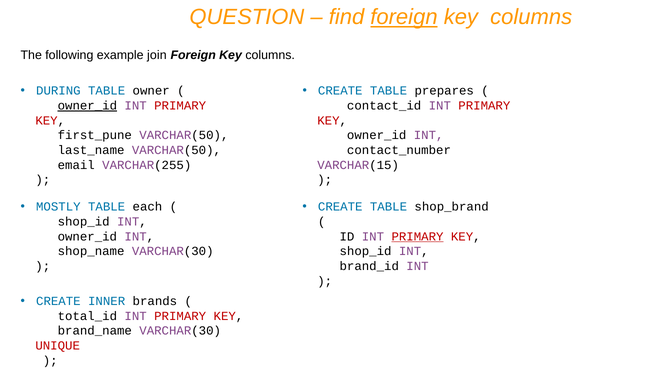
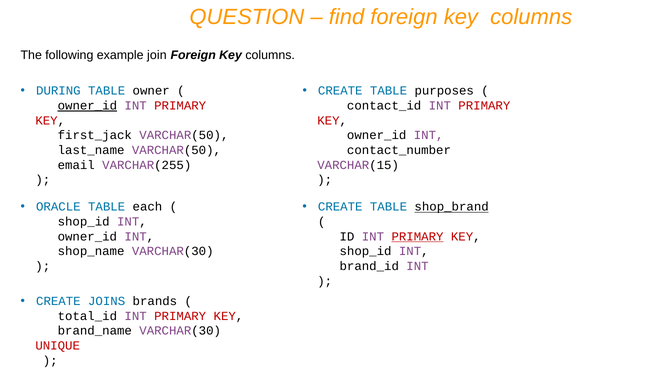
foreign at (404, 17) underline: present -> none
prepares: prepares -> purposes
first_pune: first_pune -> first_jack
MOSTLY: MOSTLY -> ORACLE
shop_brand underline: none -> present
INNER: INNER -> JOINS
